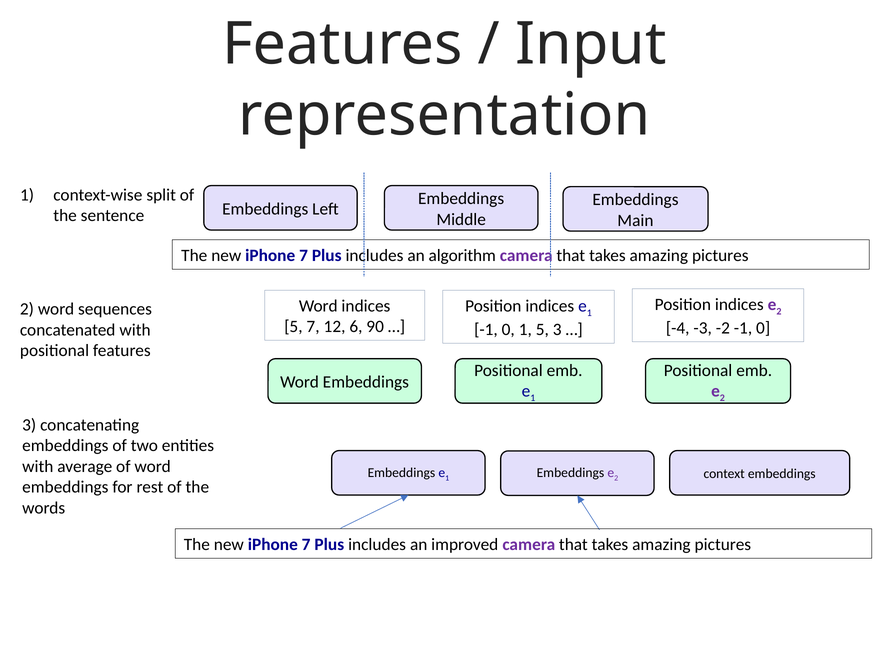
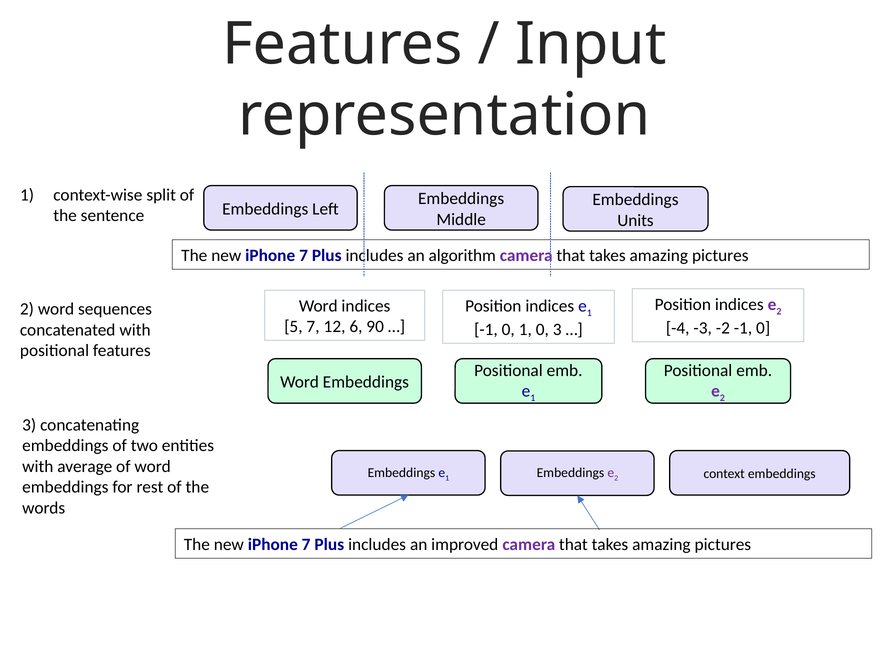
Main: Main -> Units
1 5: 5 -> 0
